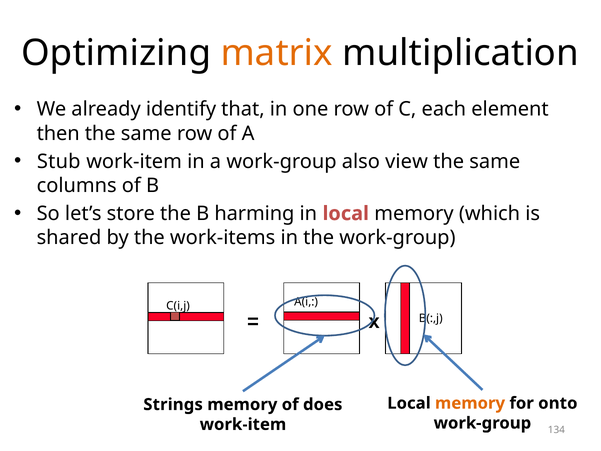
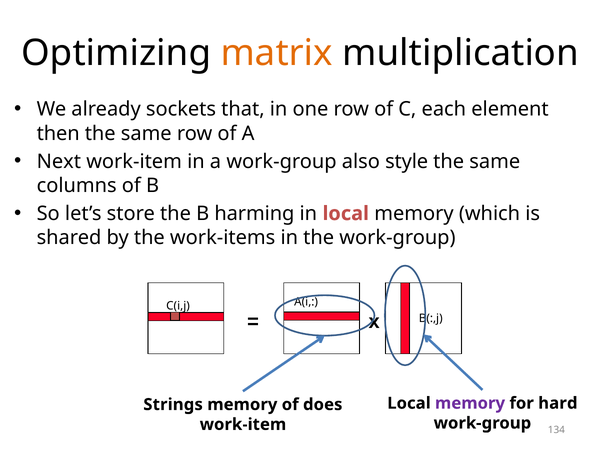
identify: identify -> sockets
Stub: Stub -> Next
view: view -> style
memory at (470, 403) colour: orange -> purple
onto: onto -> hard
